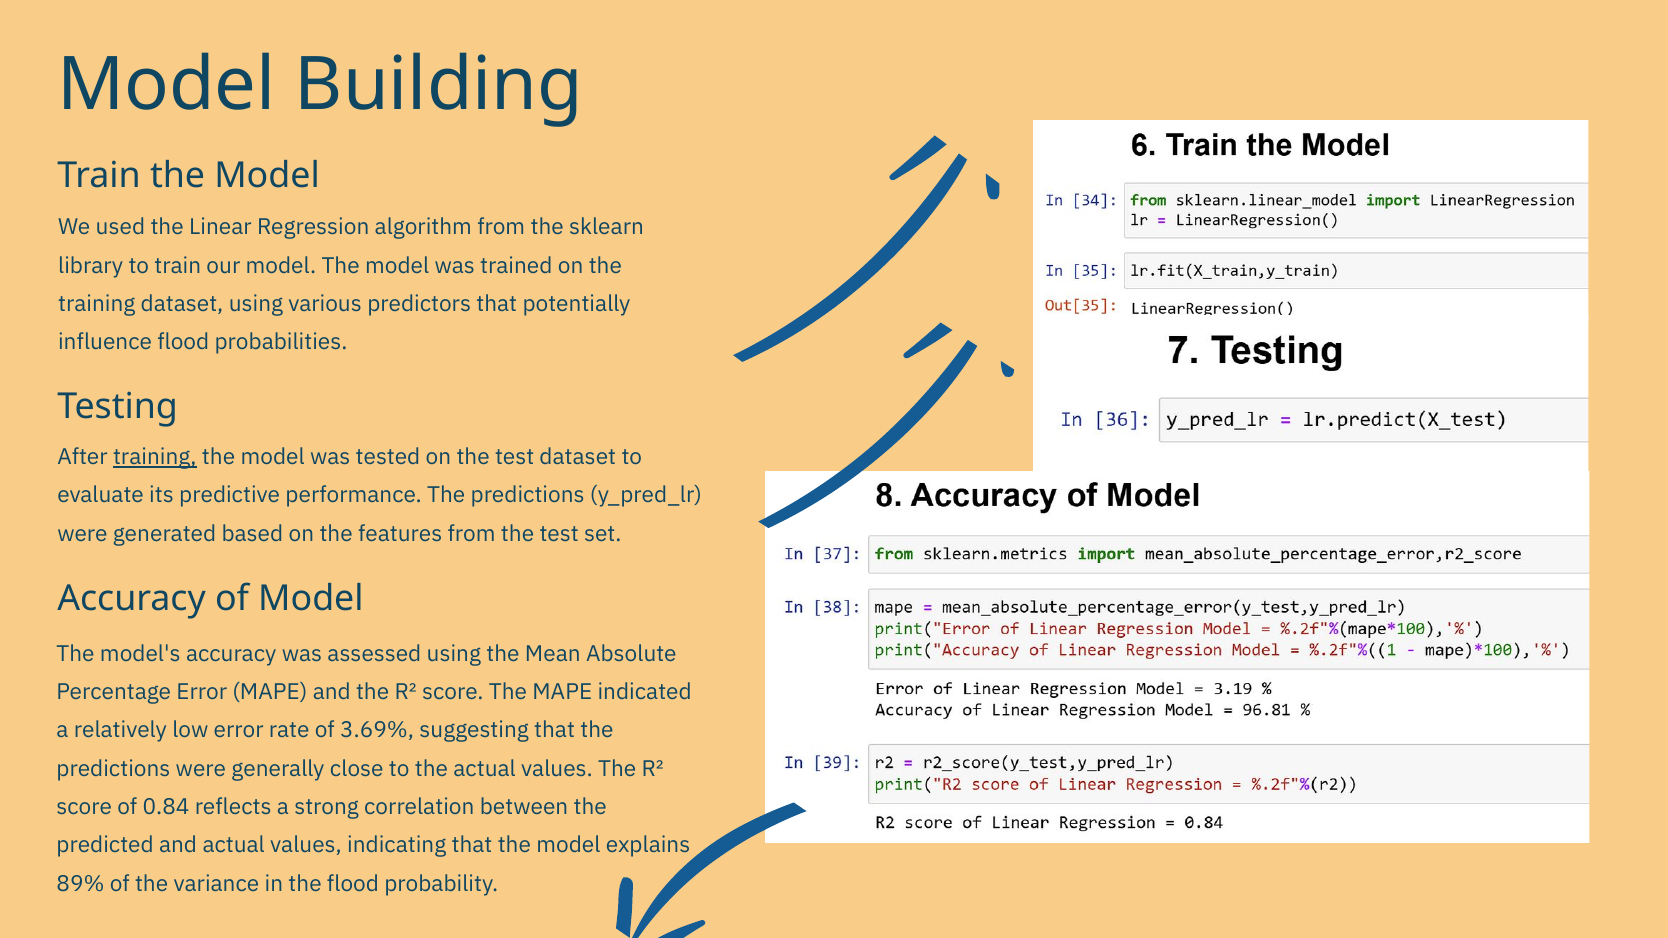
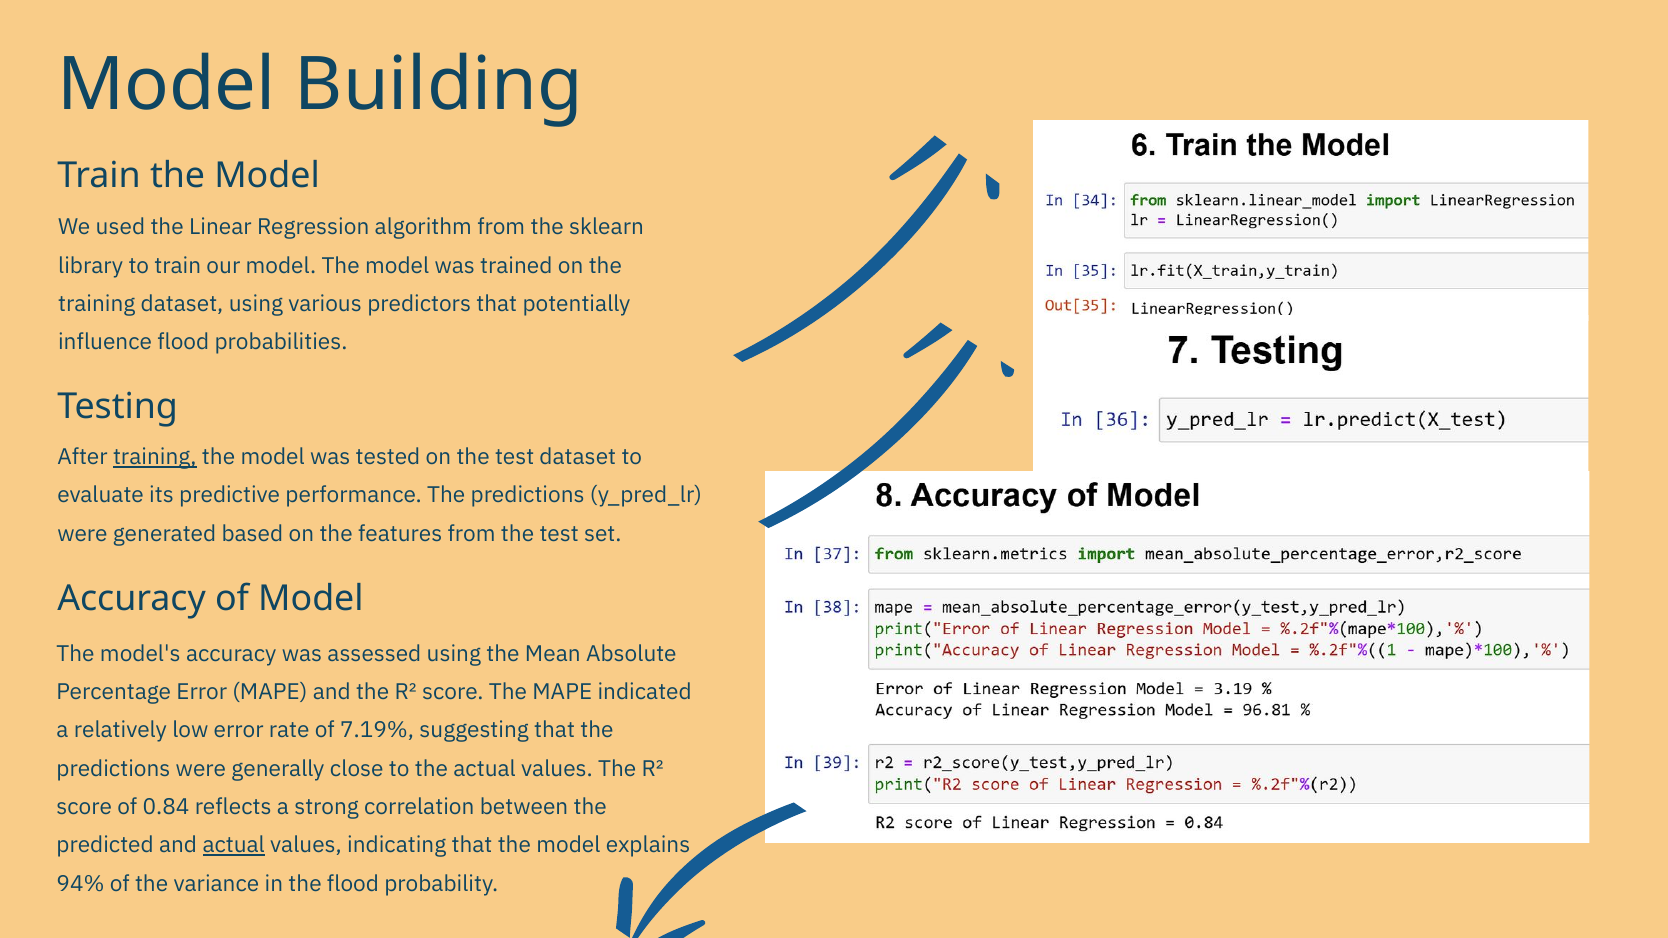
3.69%: 3.69% -> 7.19%
actual at (234, 846) underline: none -> present
89%: 89% -> 94%
